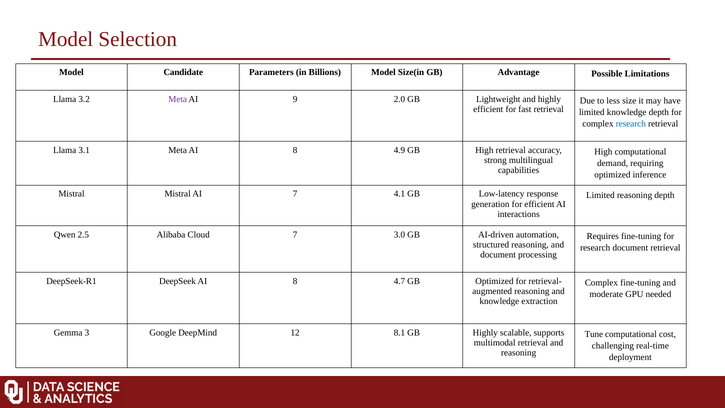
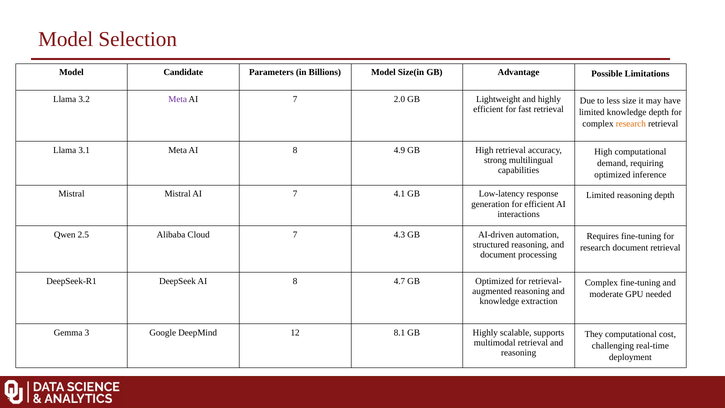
9 at (295, 99): 9 -> 7
research at (631, 124) colour: blue -> orange
3.0: 3.0 -> 4.3
Tune: Tune -> They
